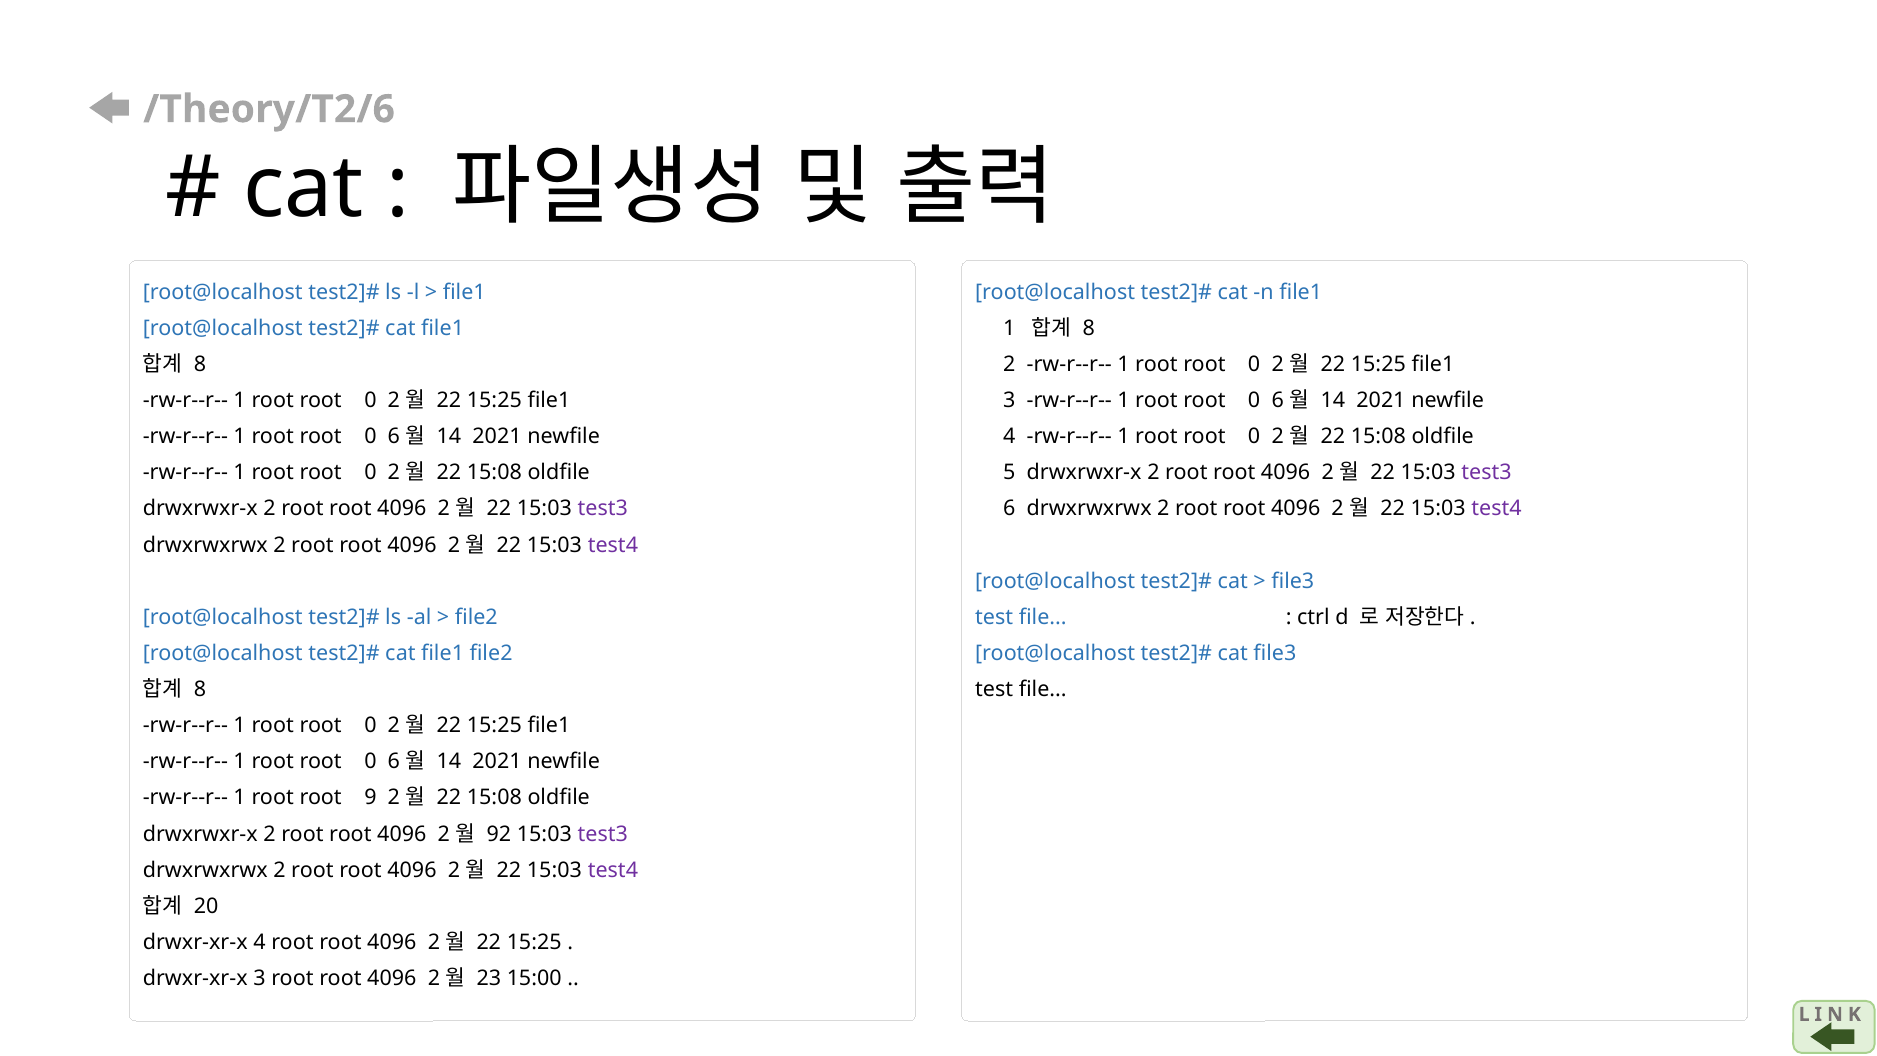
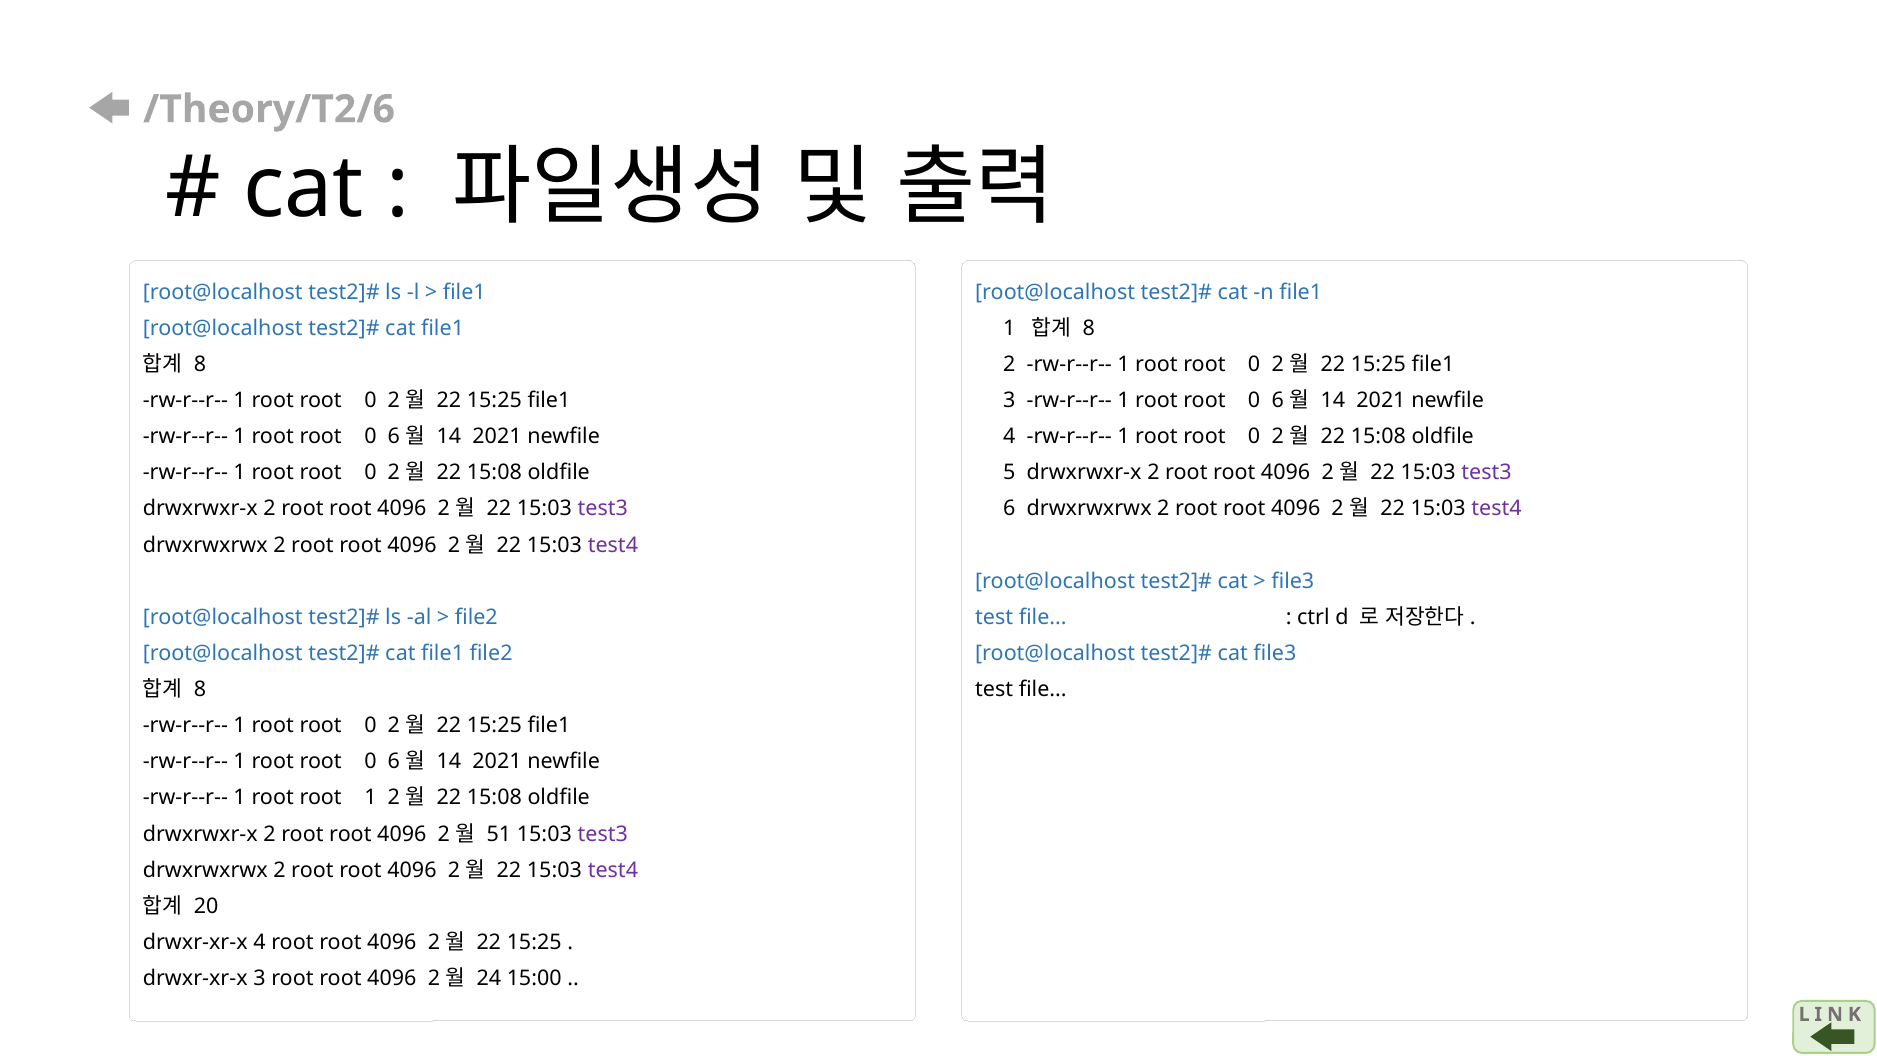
root 9: 9 -> 1
92: 92 -> 51
23: 23 -> 24
